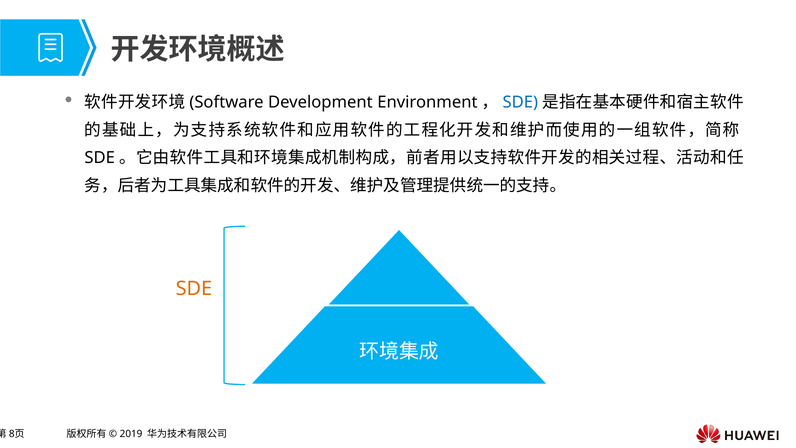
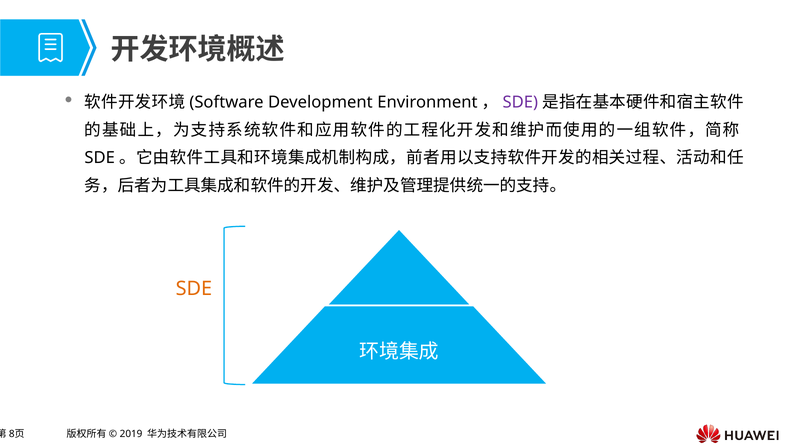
SDE at (520, 102) colour: blue -> purple
